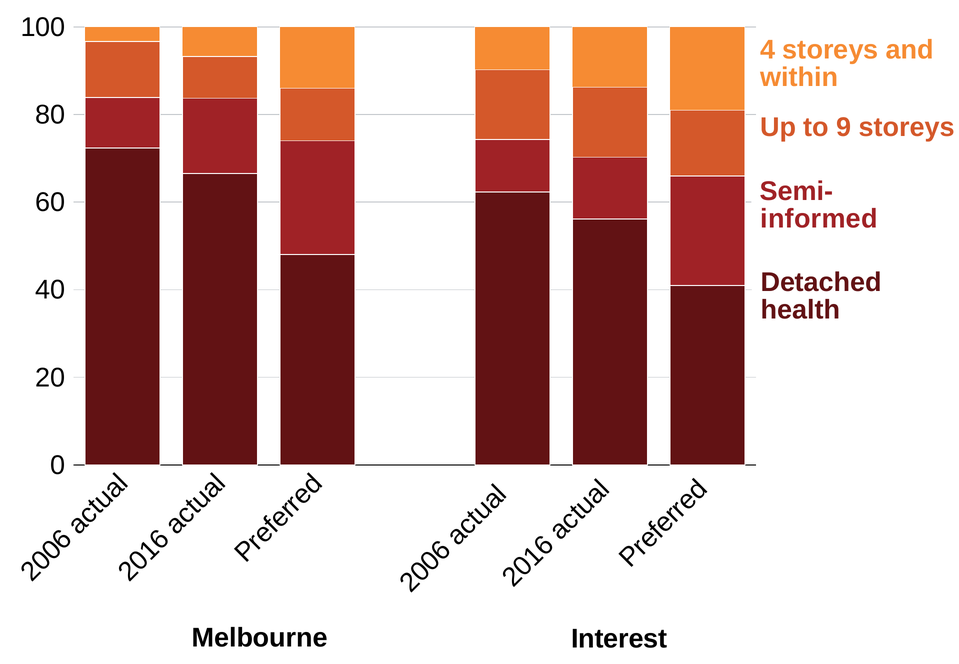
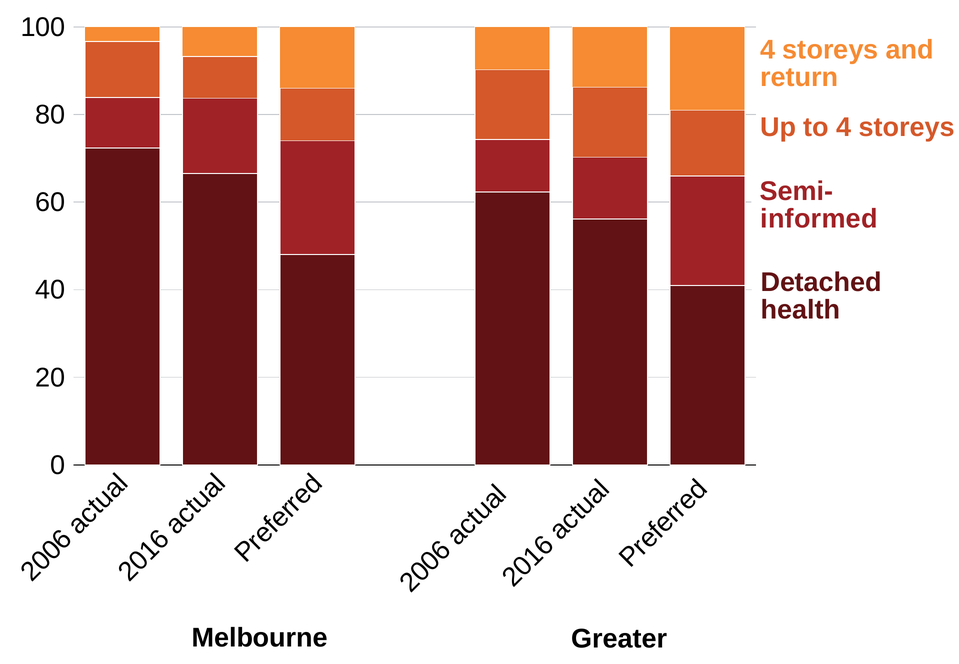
within: within -> return
to 9: 9 -> 4
Interest: Interest -> Greater
